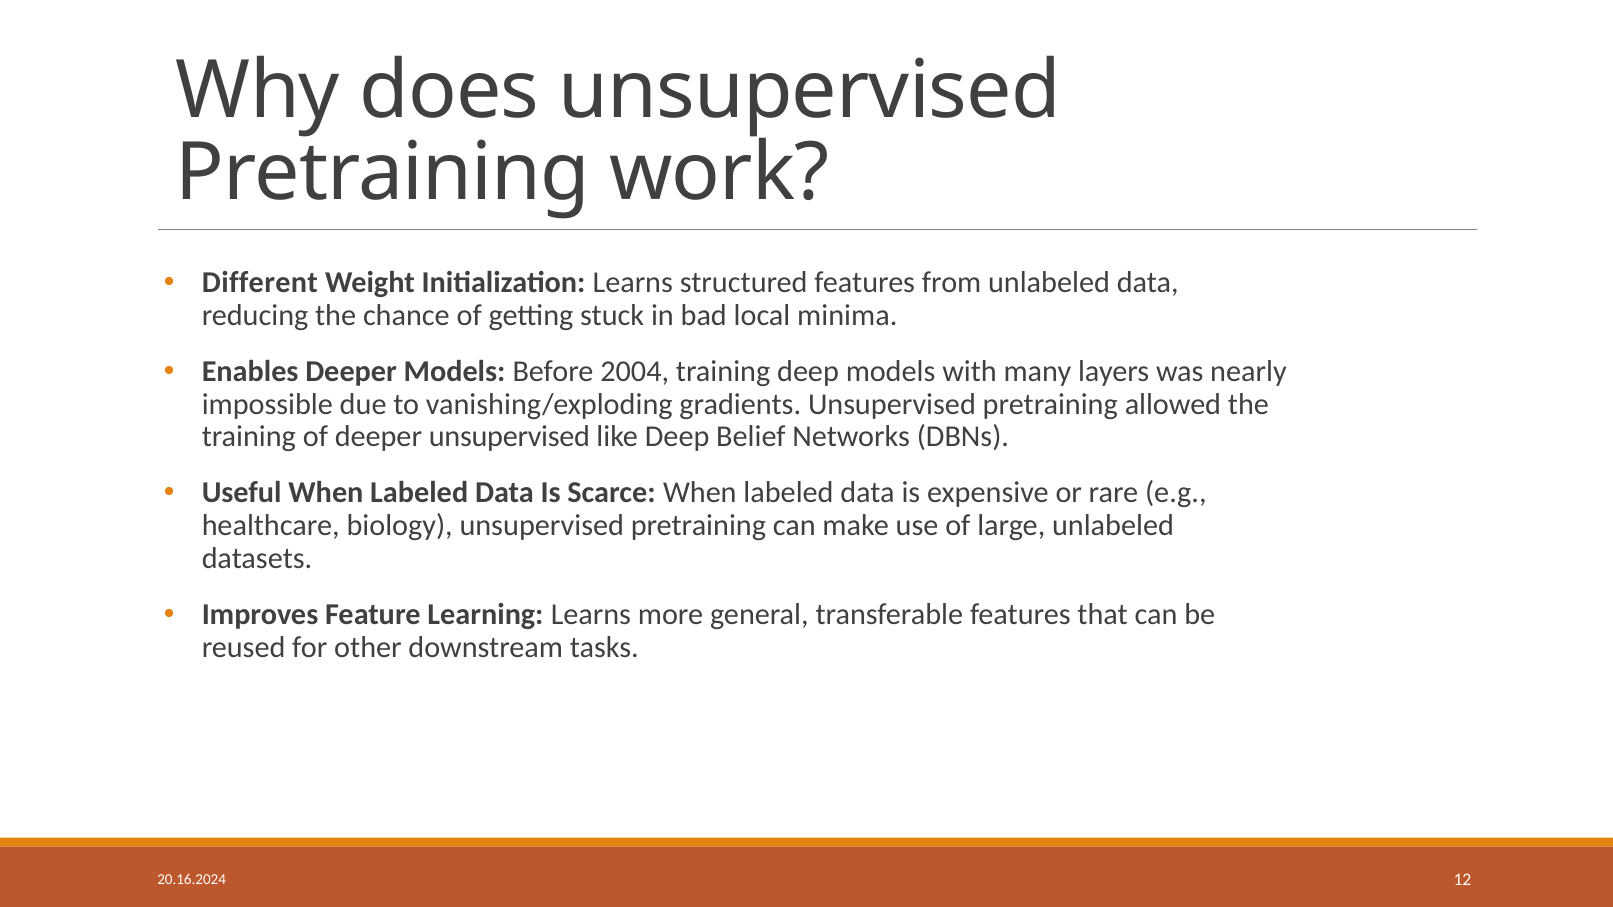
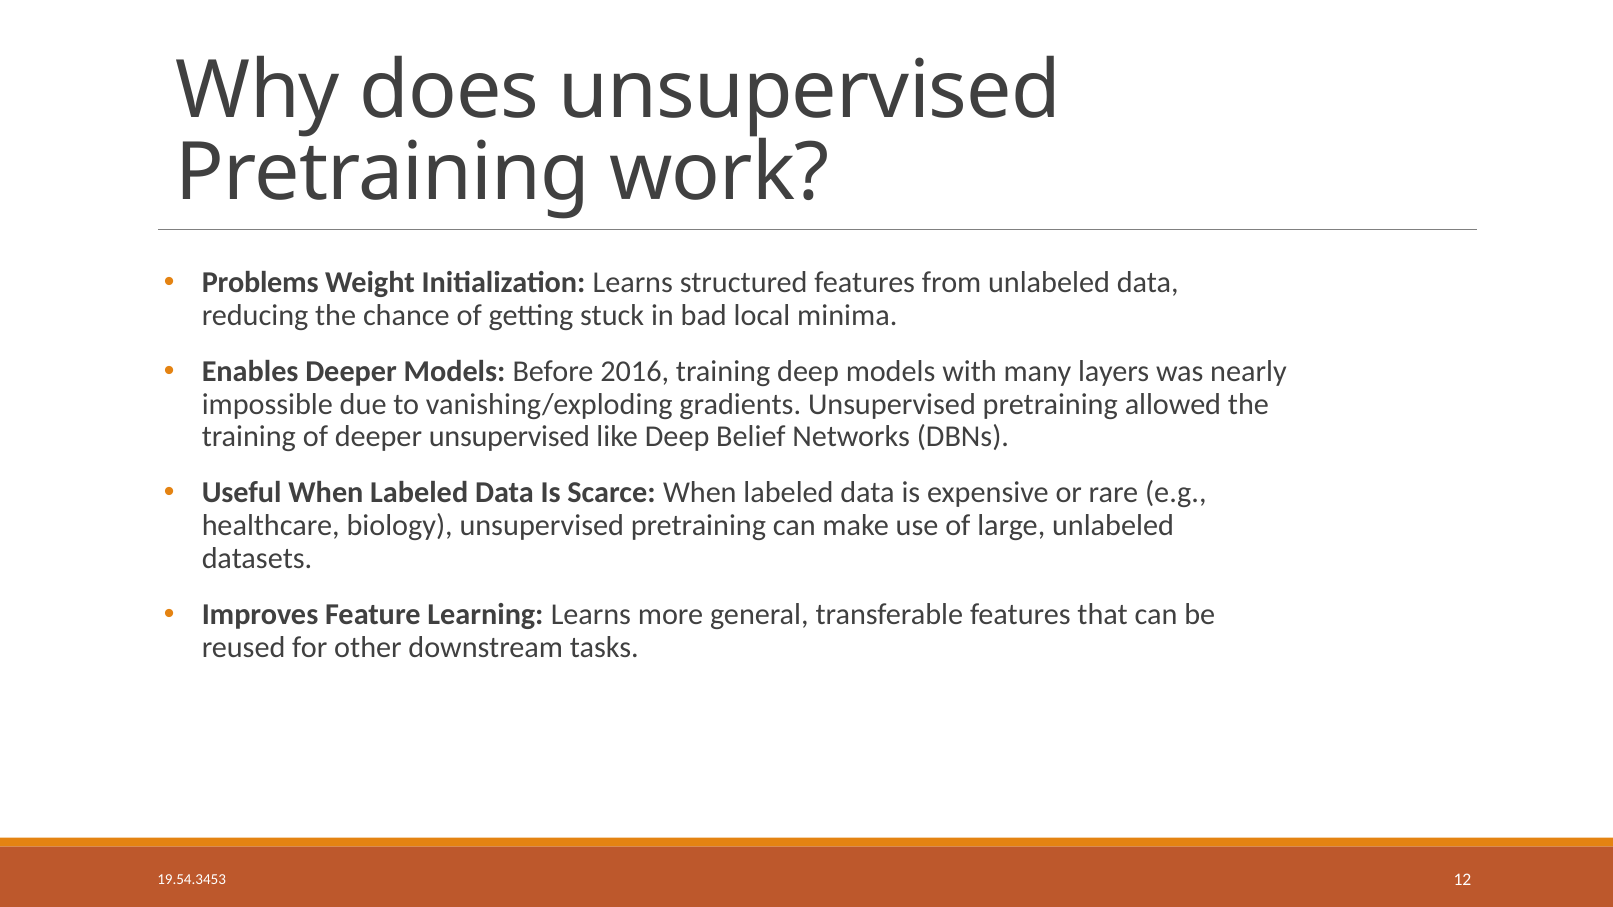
Different: Different -> Problems
2004: 2004 -> 2016
20.16.2024: 20.16.2024 -> 19.54.3453
